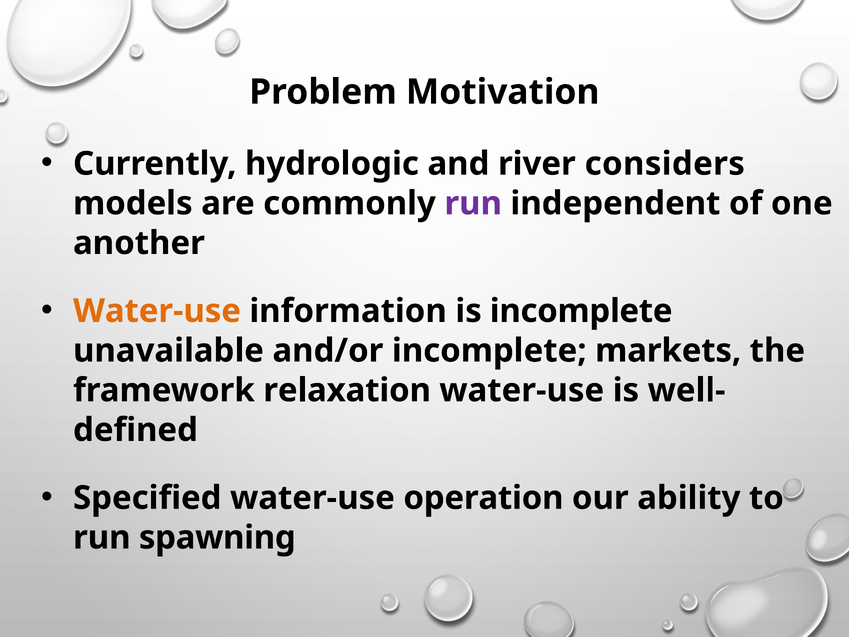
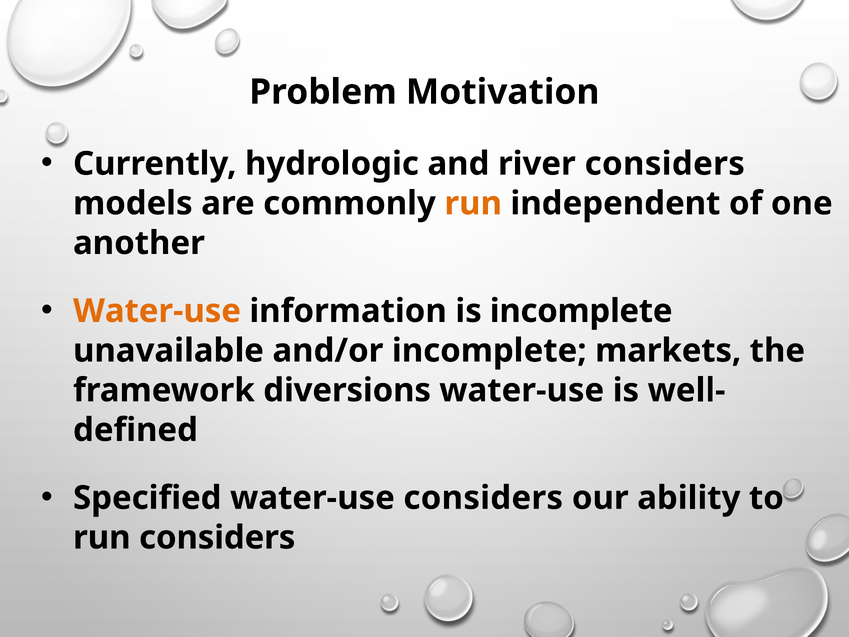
run at (473, 203) colour: purple -> orange
relaxation: relaxation -> diversions
water-use operation: operation -> considers
run spawning: spawning -> considers
